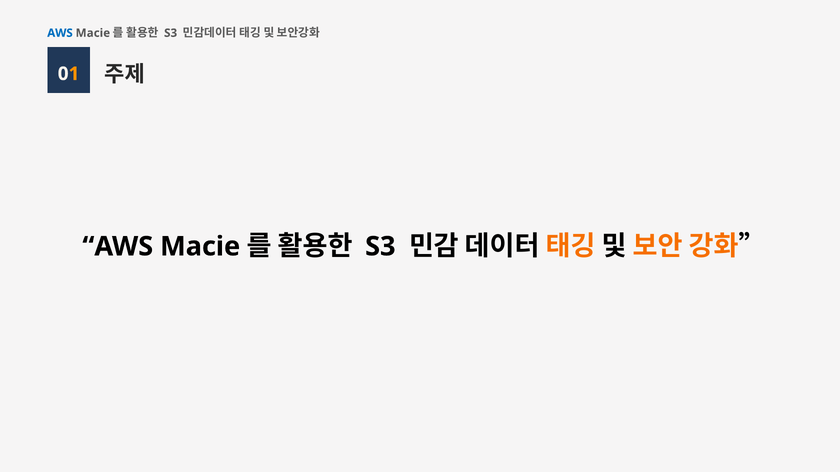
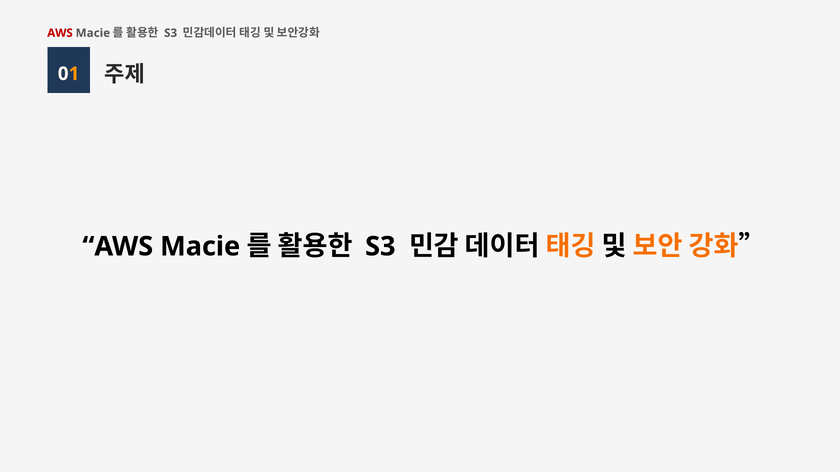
AWS at (60, 33) colour: blue -> red
